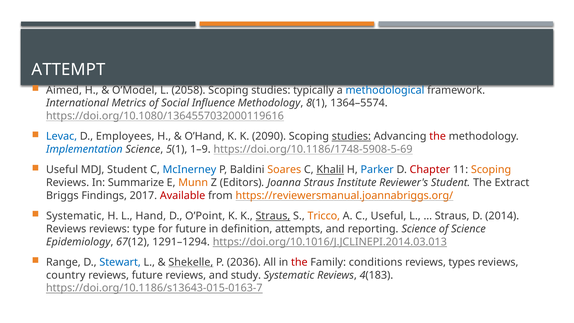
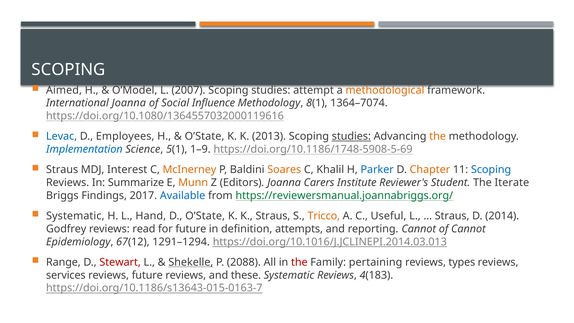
ATTEMPT at (69, 70): ATTEMPT -> SCOPING
2058: 2058 -> 2007
typically: typically -> attempt
methodological colour: blue -> orange
International Metrics: Metrics -> Joanna
1364–5574: 1364–5574 -> 1364–7074
O’Hand at (205, 136): O’Hand -> O’State
2090: 2090 -> 2013
the at (438, 136) colour: red -> orange
Useful at (62, 170): Useful -> Straus
MDJ Student: Student -> Interest
McInerney colour: blue -> orange
Khalil underline: present -> none
Chapter colour: red -> orange
Scoping at (491, 170) colour: orange -> blue
Joanna Straus: Straus -> Carers
Extract: Extract -> Iterate
Available colour: red -> blue
https://reviewersmanual.joannabriggs.org/ colour: orange -> green
D O’Point: O’Point -> O’State
Straus at (273, 216) underline: present -> none
Reviews at (66, 229): Reviews -> Godfrey
type: type -> read
reporting Science: Science -> Cannot
of Science: Science -> Cannot
Stewart colour: blue -> red
2036: 2036 -> 2088
conditions: conditions -> pertaining
country: country -> services
study: study -> these
